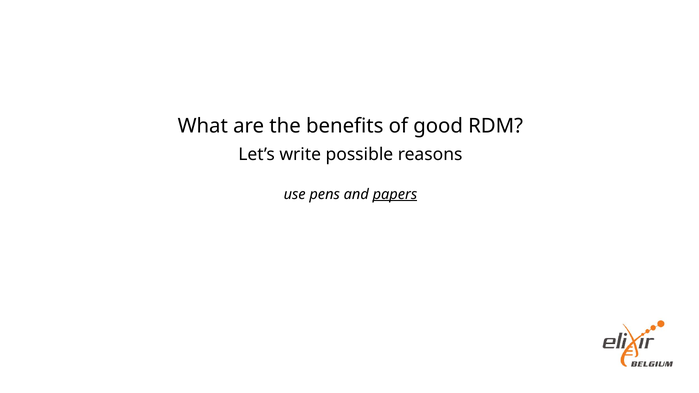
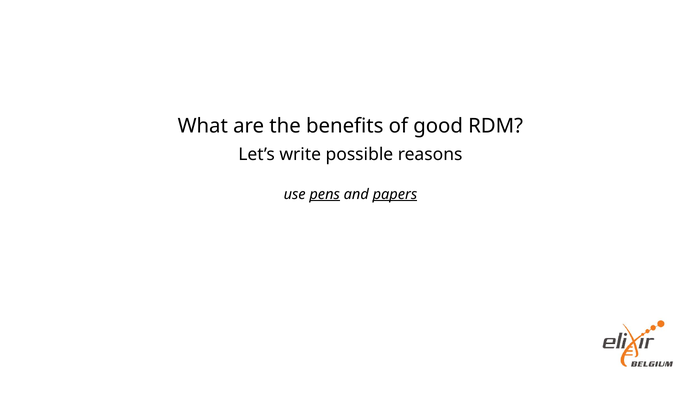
pens underline: none -> present
